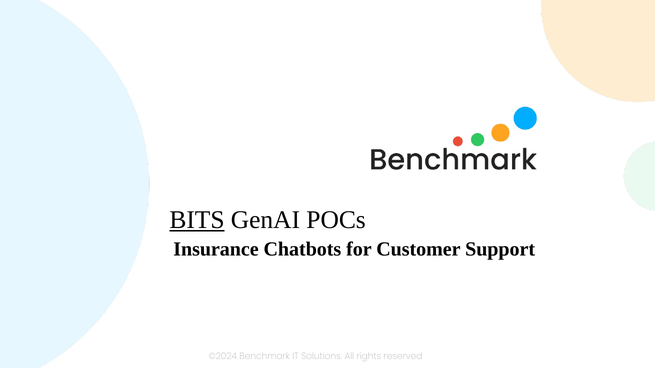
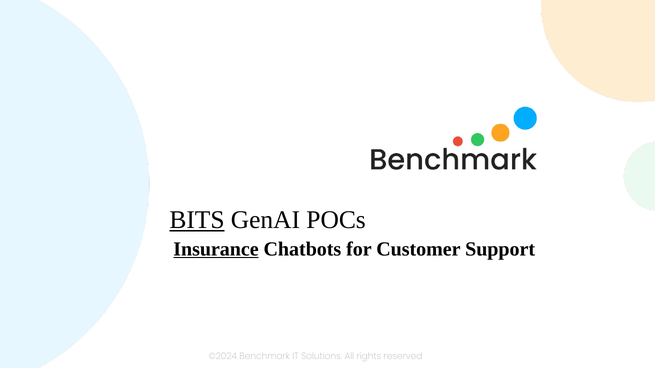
Insurance underline: none -> present
